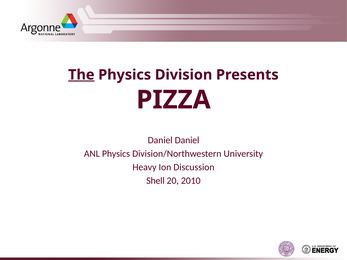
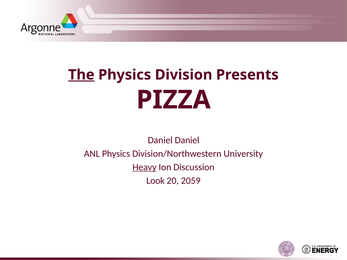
Heavy underline: none -> present
Shell: Shell -> Look
2010: 2010 -> 2059
